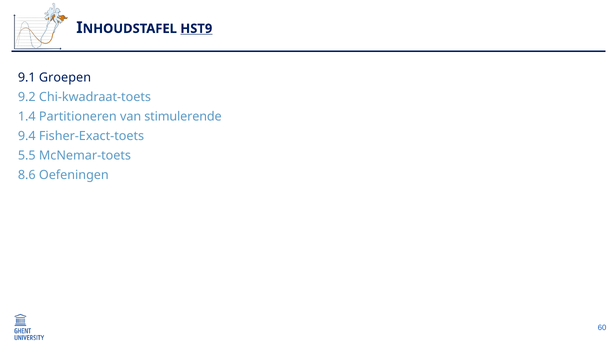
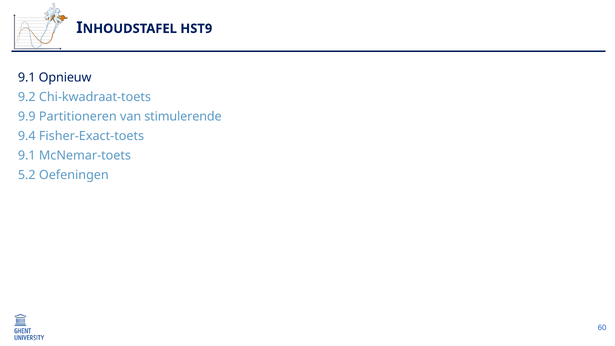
HST9 underline: present -> none
Groepen: Groepen -> Opnieuw
1.4: 1.4 -> 9.9
5.5 at (27, 156): 5.5 -> 9.1
8.6: 8.6 -> 5.2
